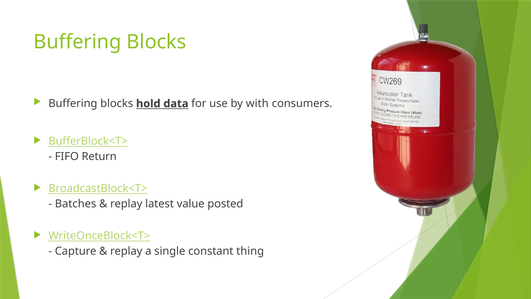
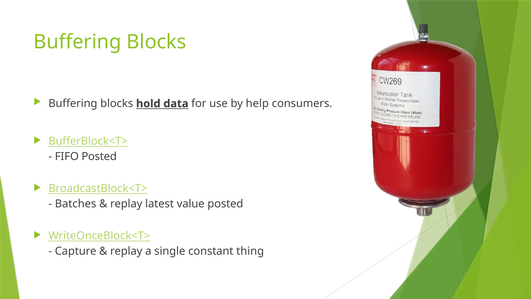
with: with -> help
FIFO Return: Return -> Posted
